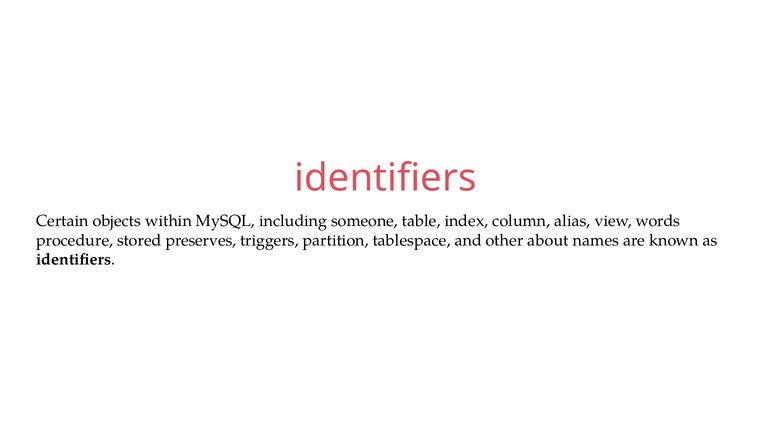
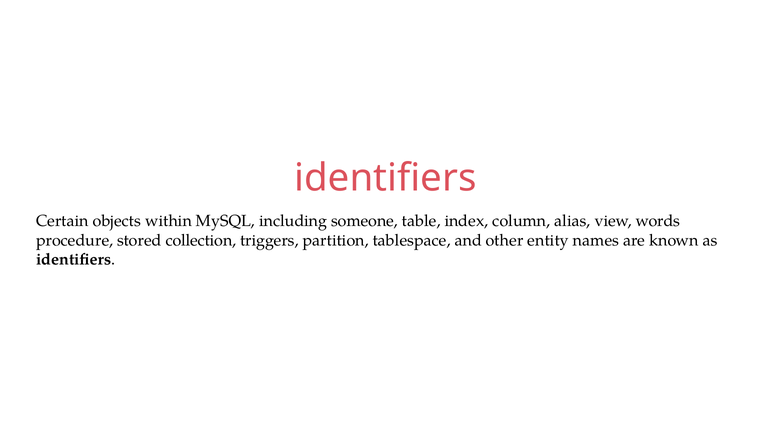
preserves: preserves -> collection
about: about -> entity
